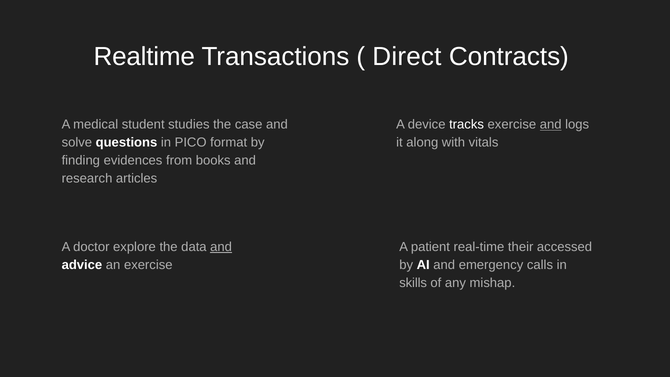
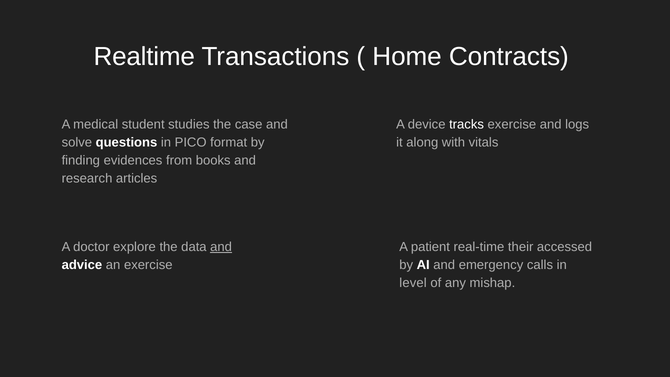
Direct: Direct -> Home
and at (551, 125) underline: present -> none
skills: skills -> level
